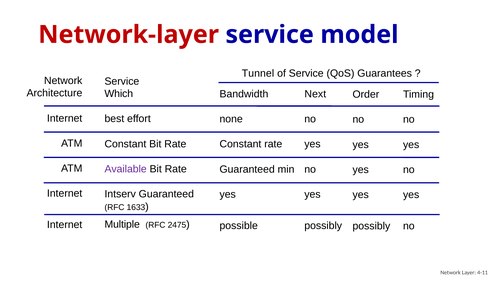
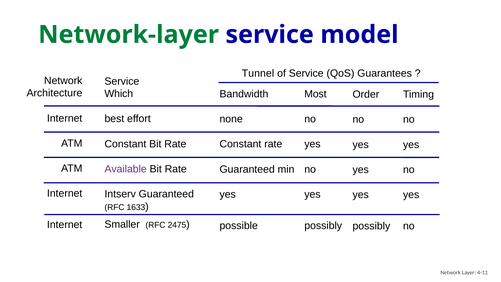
Network-layer colour: red -> green
Next: Next -> Most
Multiple: Multiple -> Smaller
